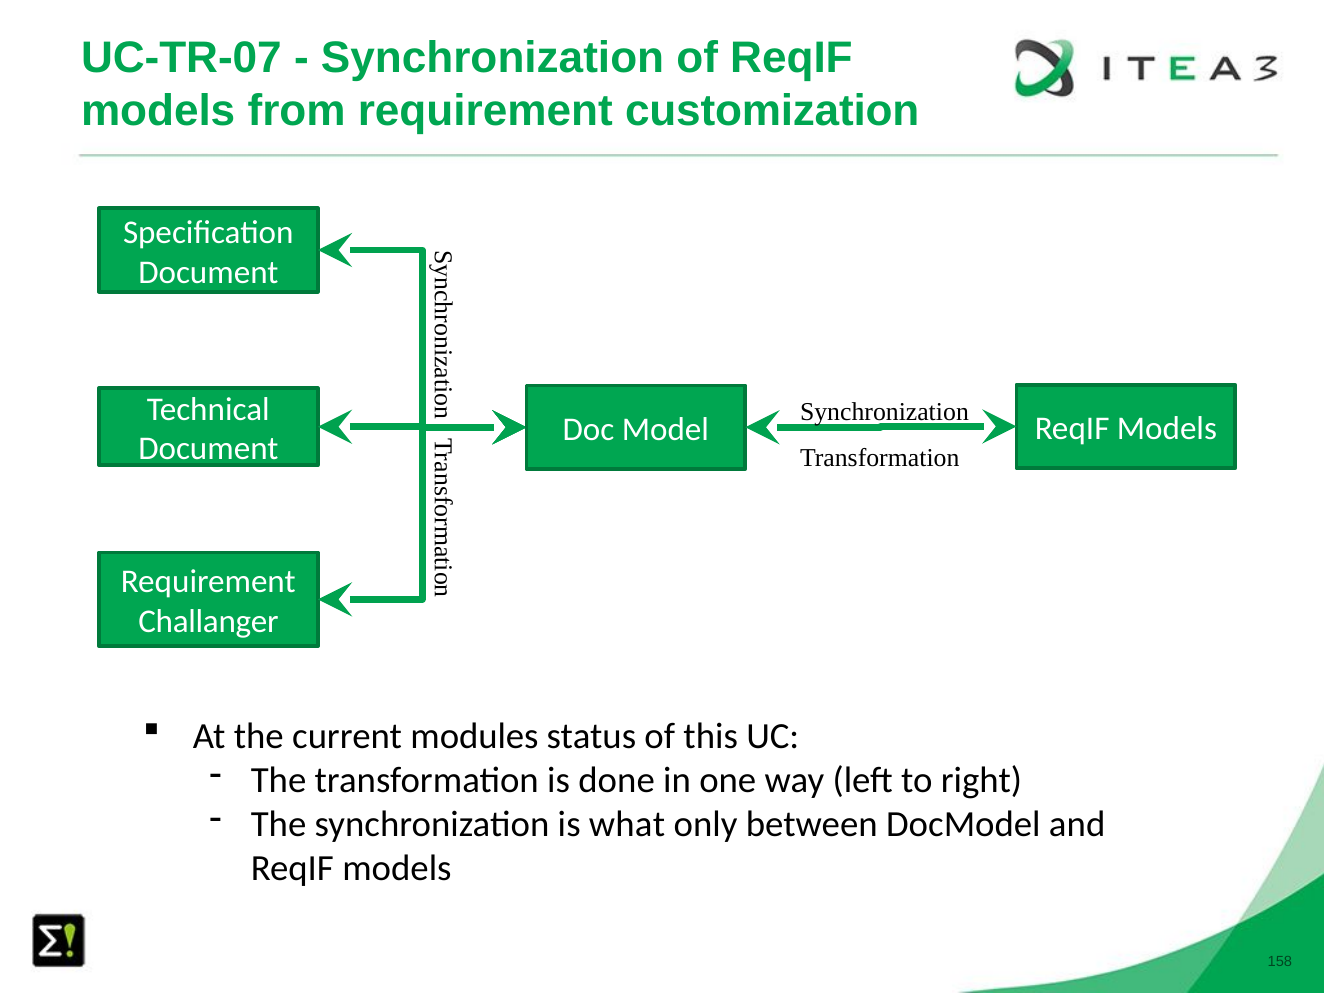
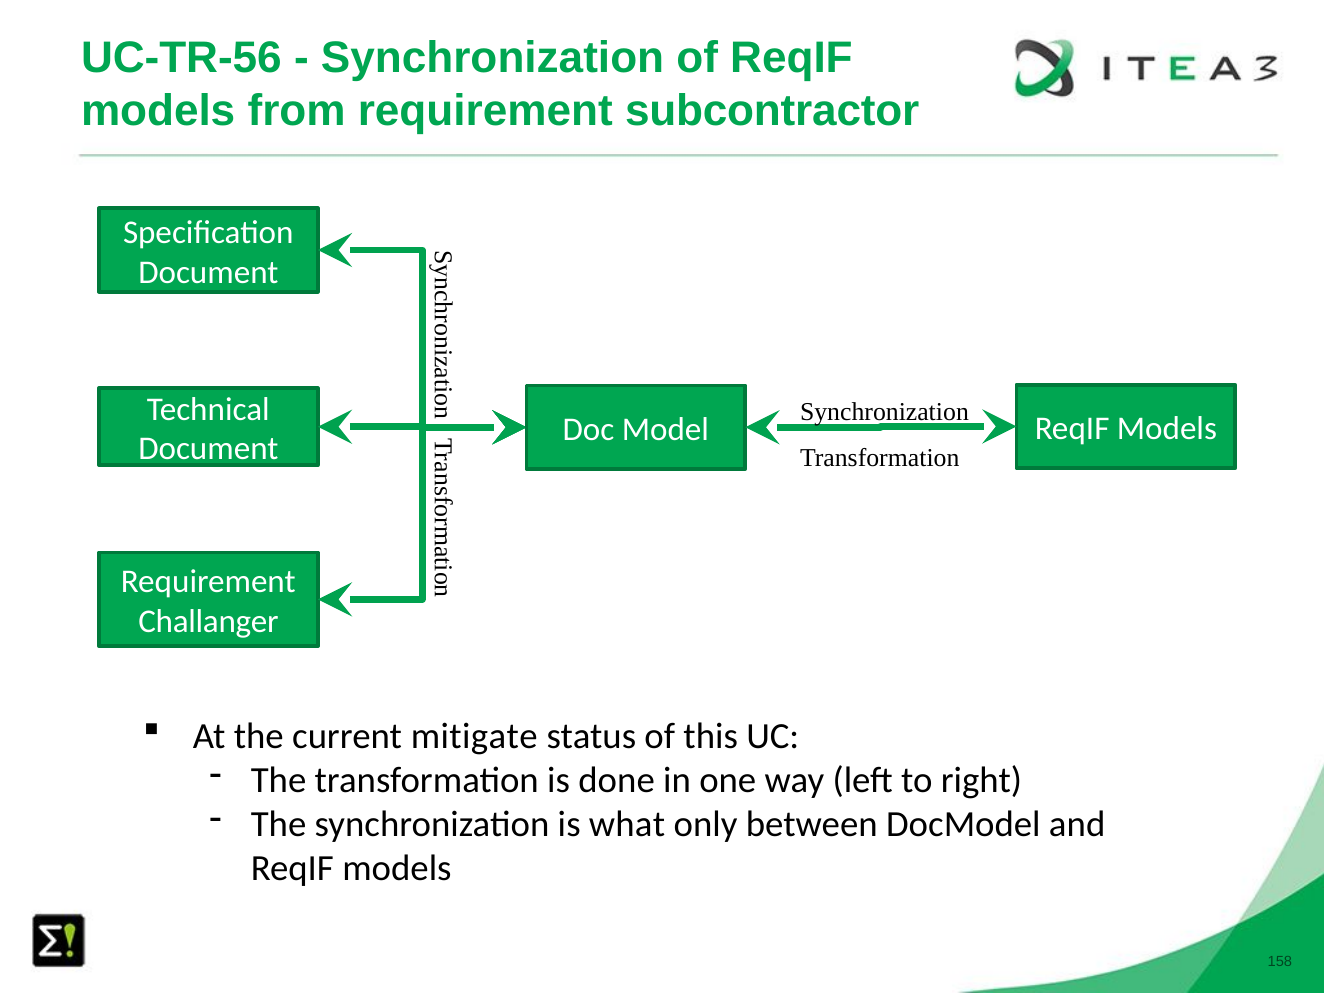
UC-TR-07: UC-TR-07 -> UC-TR-56
customization: customization -> subcontractor
modules: modules -> mitigate
